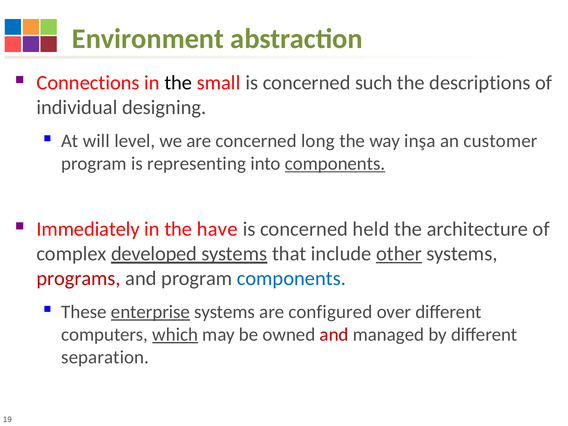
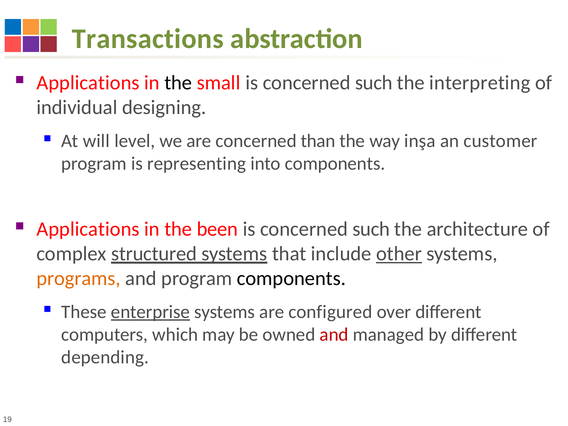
Environment: Environment -> Transactions
Connections at (88, 83): Connections -> Applications
descriptions: descriptions -> interpreting
long: long -> than
components at (335, 164) underline: present -> none
Immediately at (88, 229): Immediately -> Applications
have: have -> been
held at (371, 229): held -> such
developed: developed -> structured
programs colour: red -> orange
components at (291, 278) colour: blue -> black
which underline: present -> none
separation: separation -> depending
